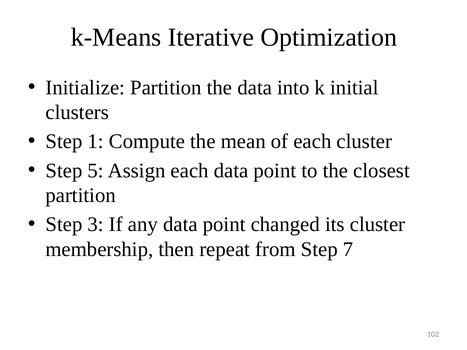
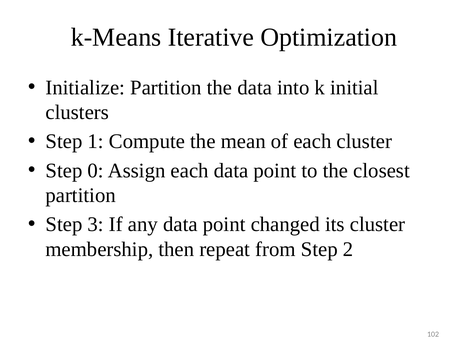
5: 5 -> 0
7: 7 -> 2
